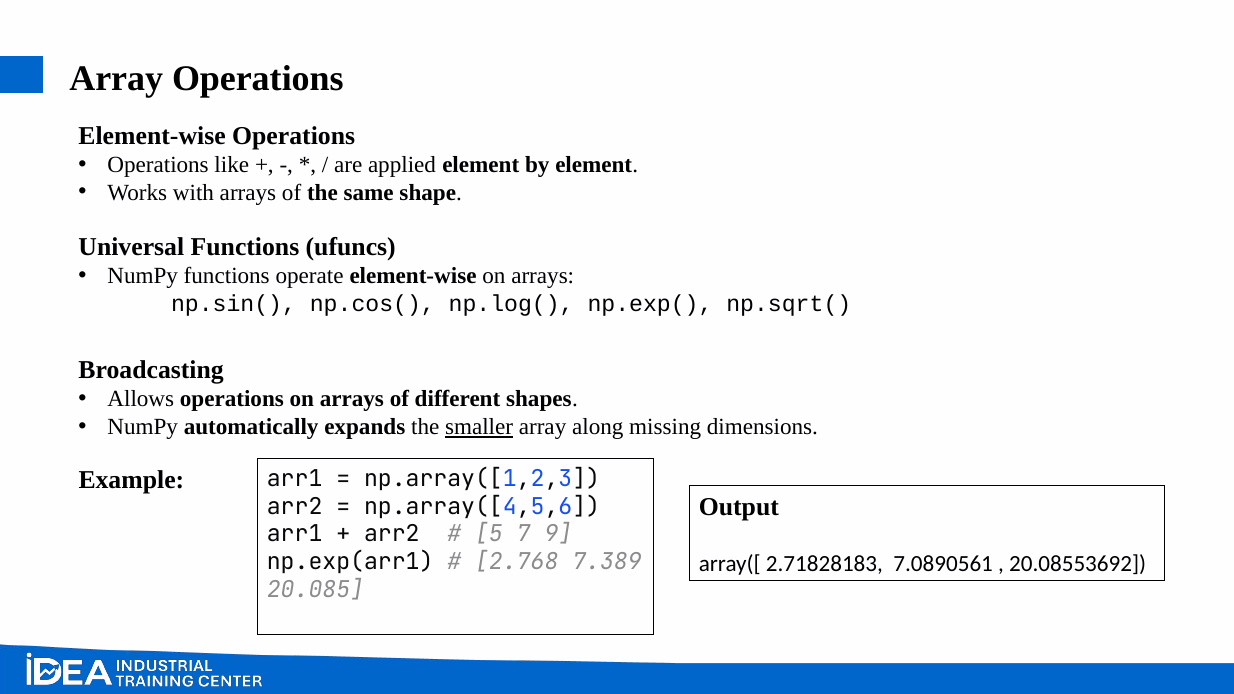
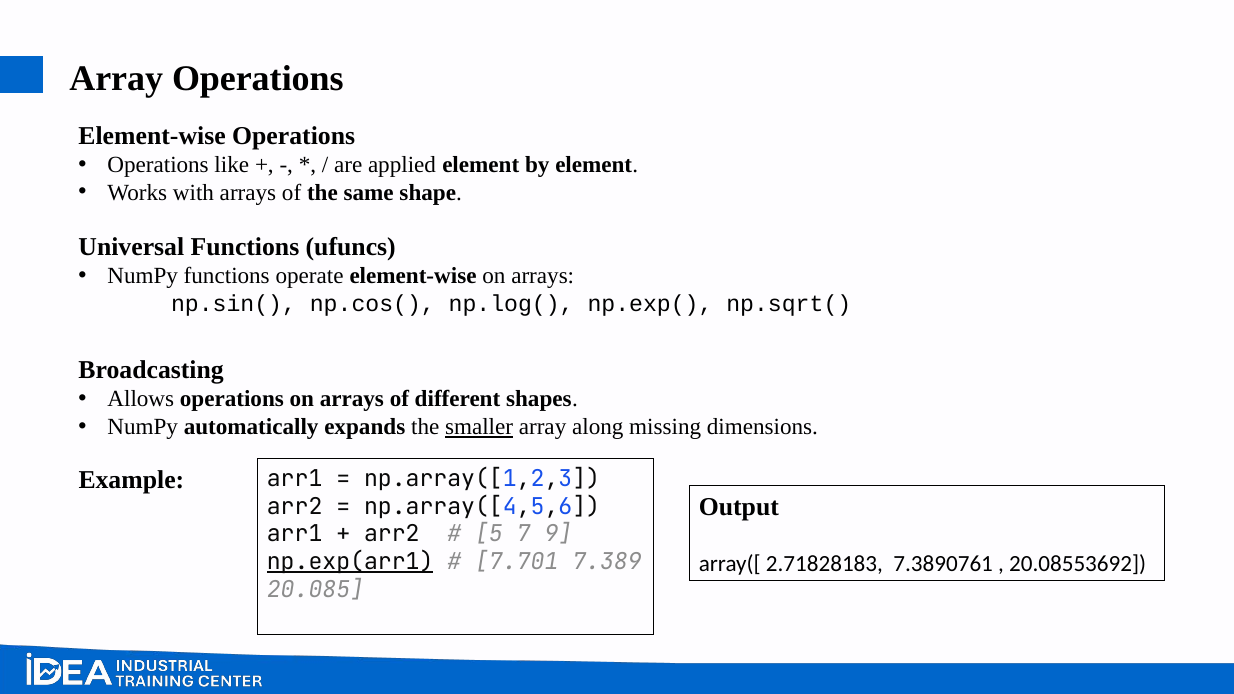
np.exp(arr1 underline: none -> present
2.768: 2.768 -> 7.701
7.0890561: 7.0890561 -> 7.3890761
